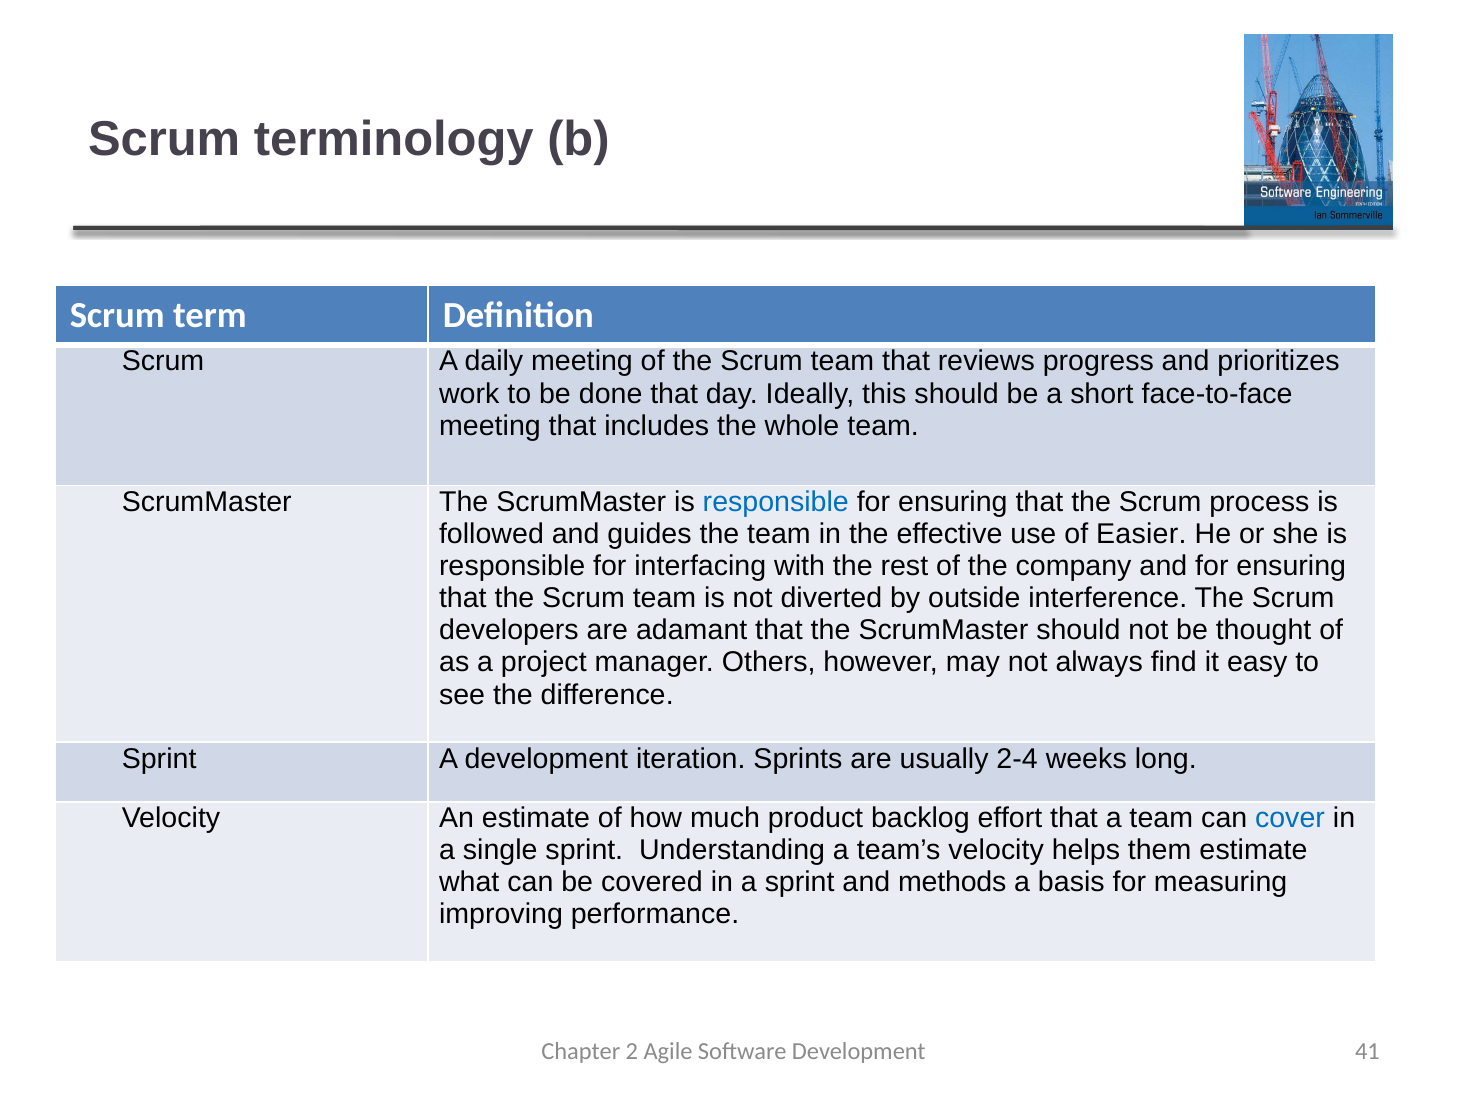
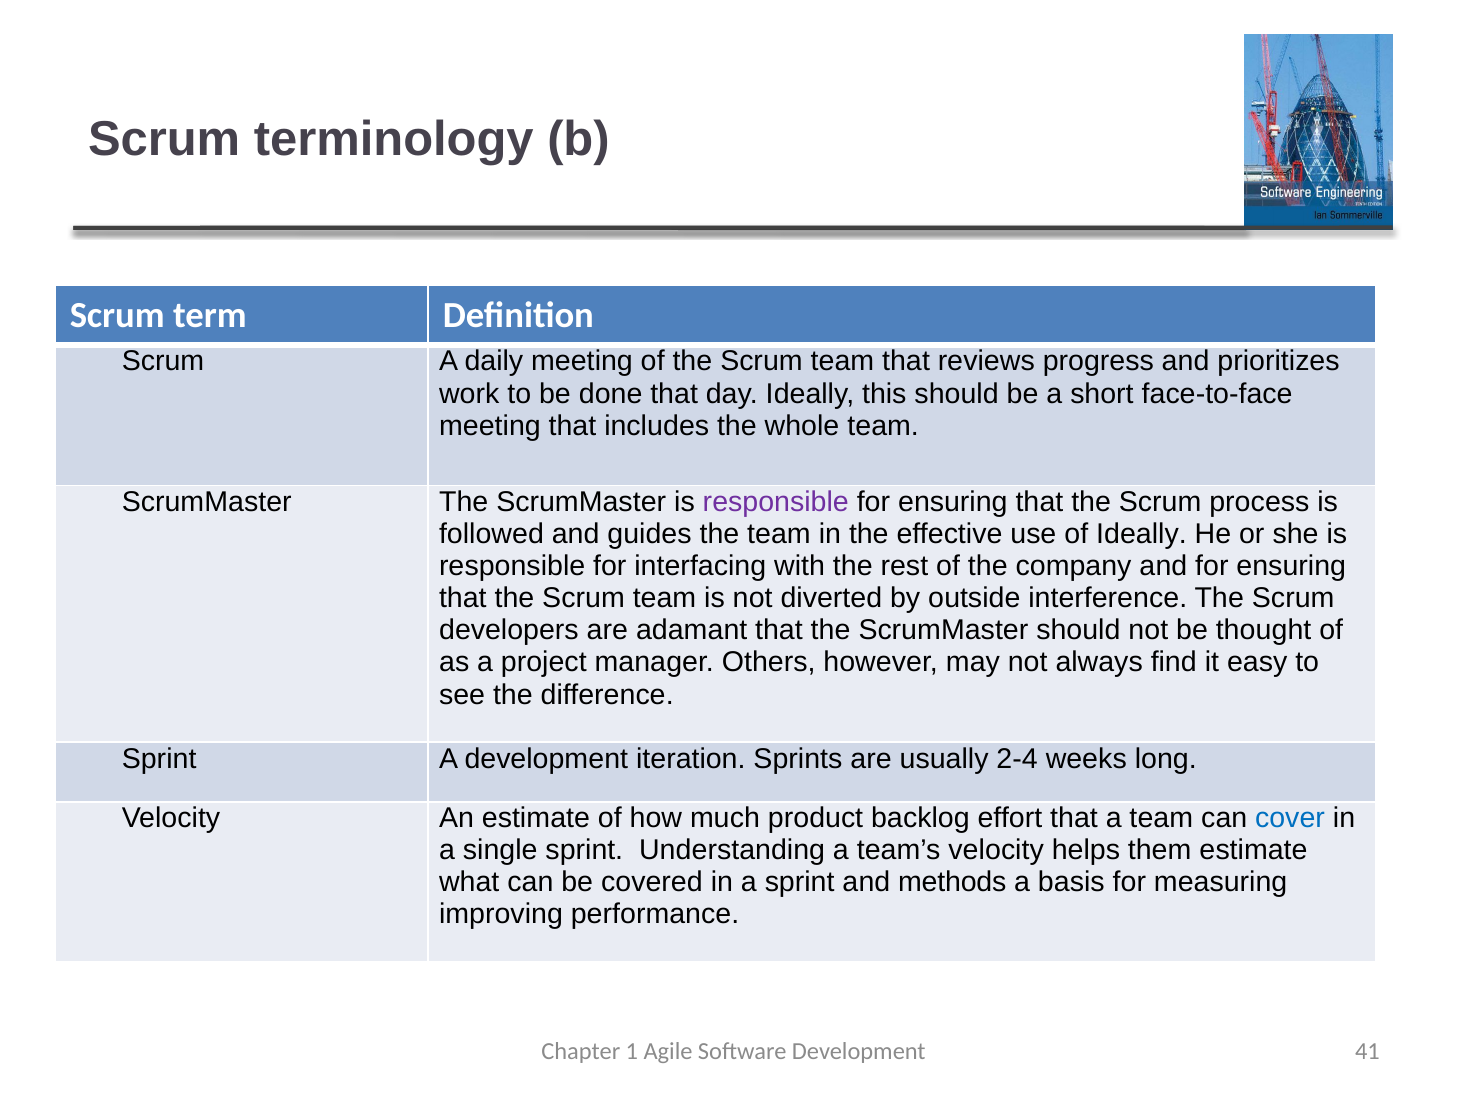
responsible at (776, 502) colour: blue -> purple
of Easier: Easier -> Ideally
2: 2 -> 1
